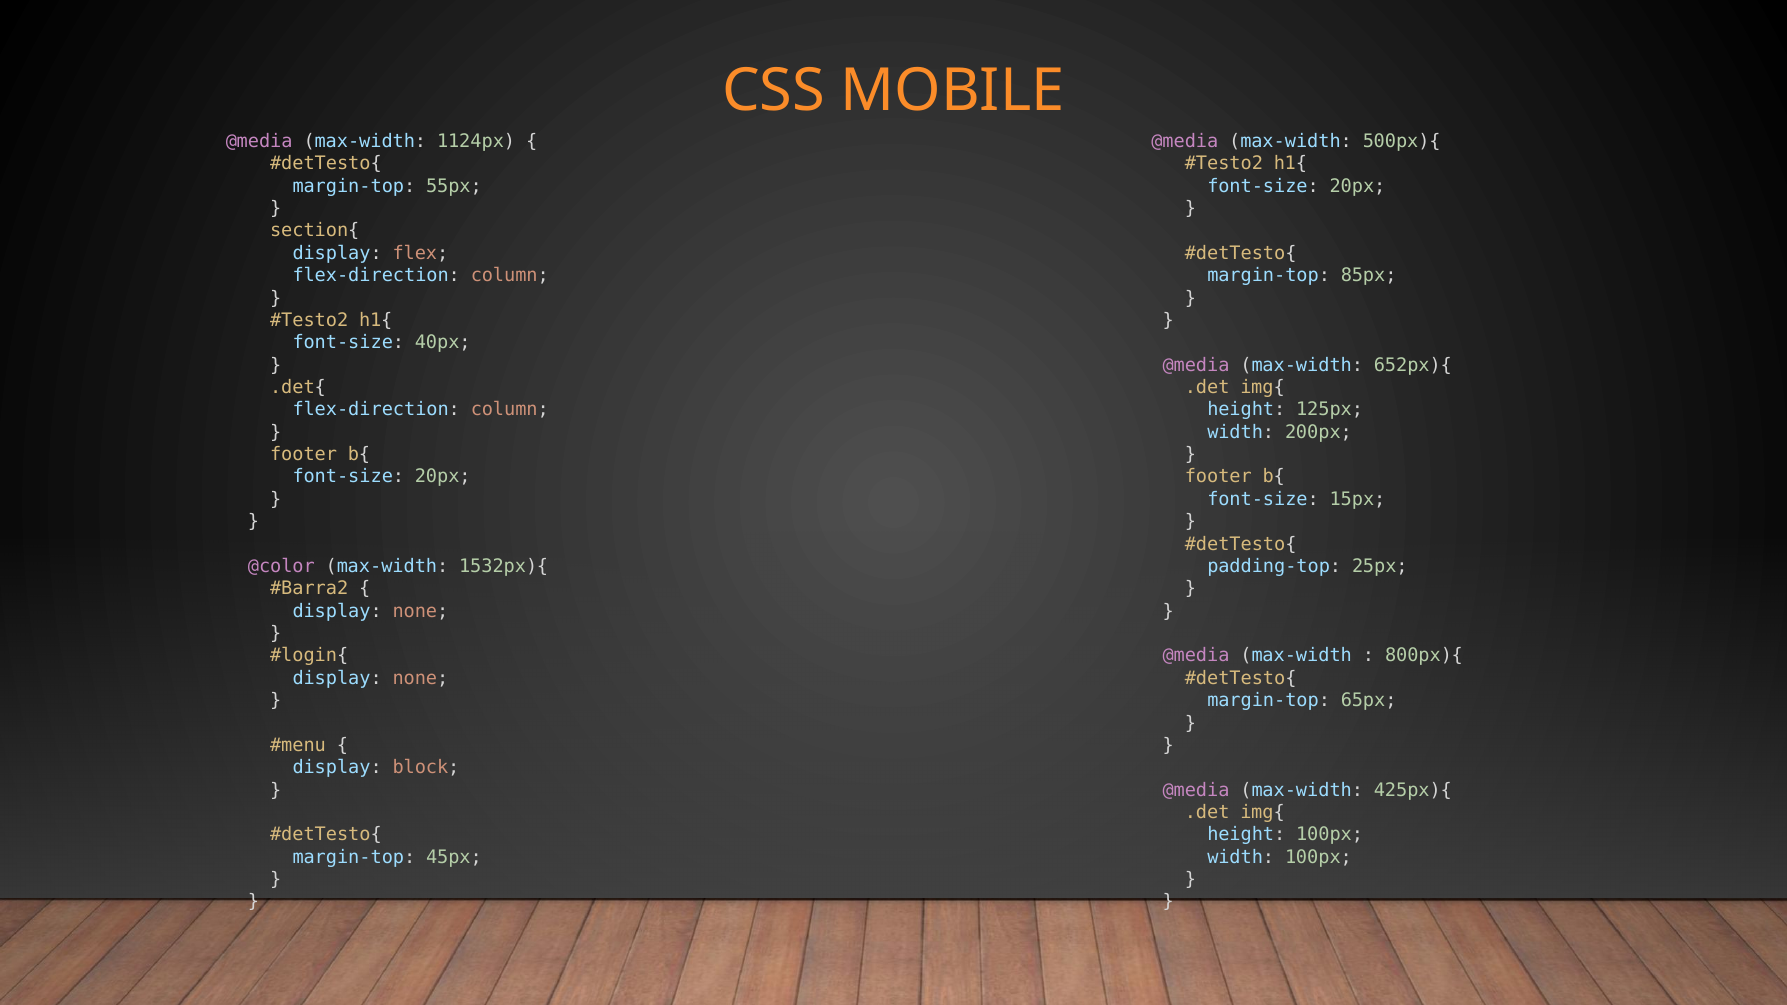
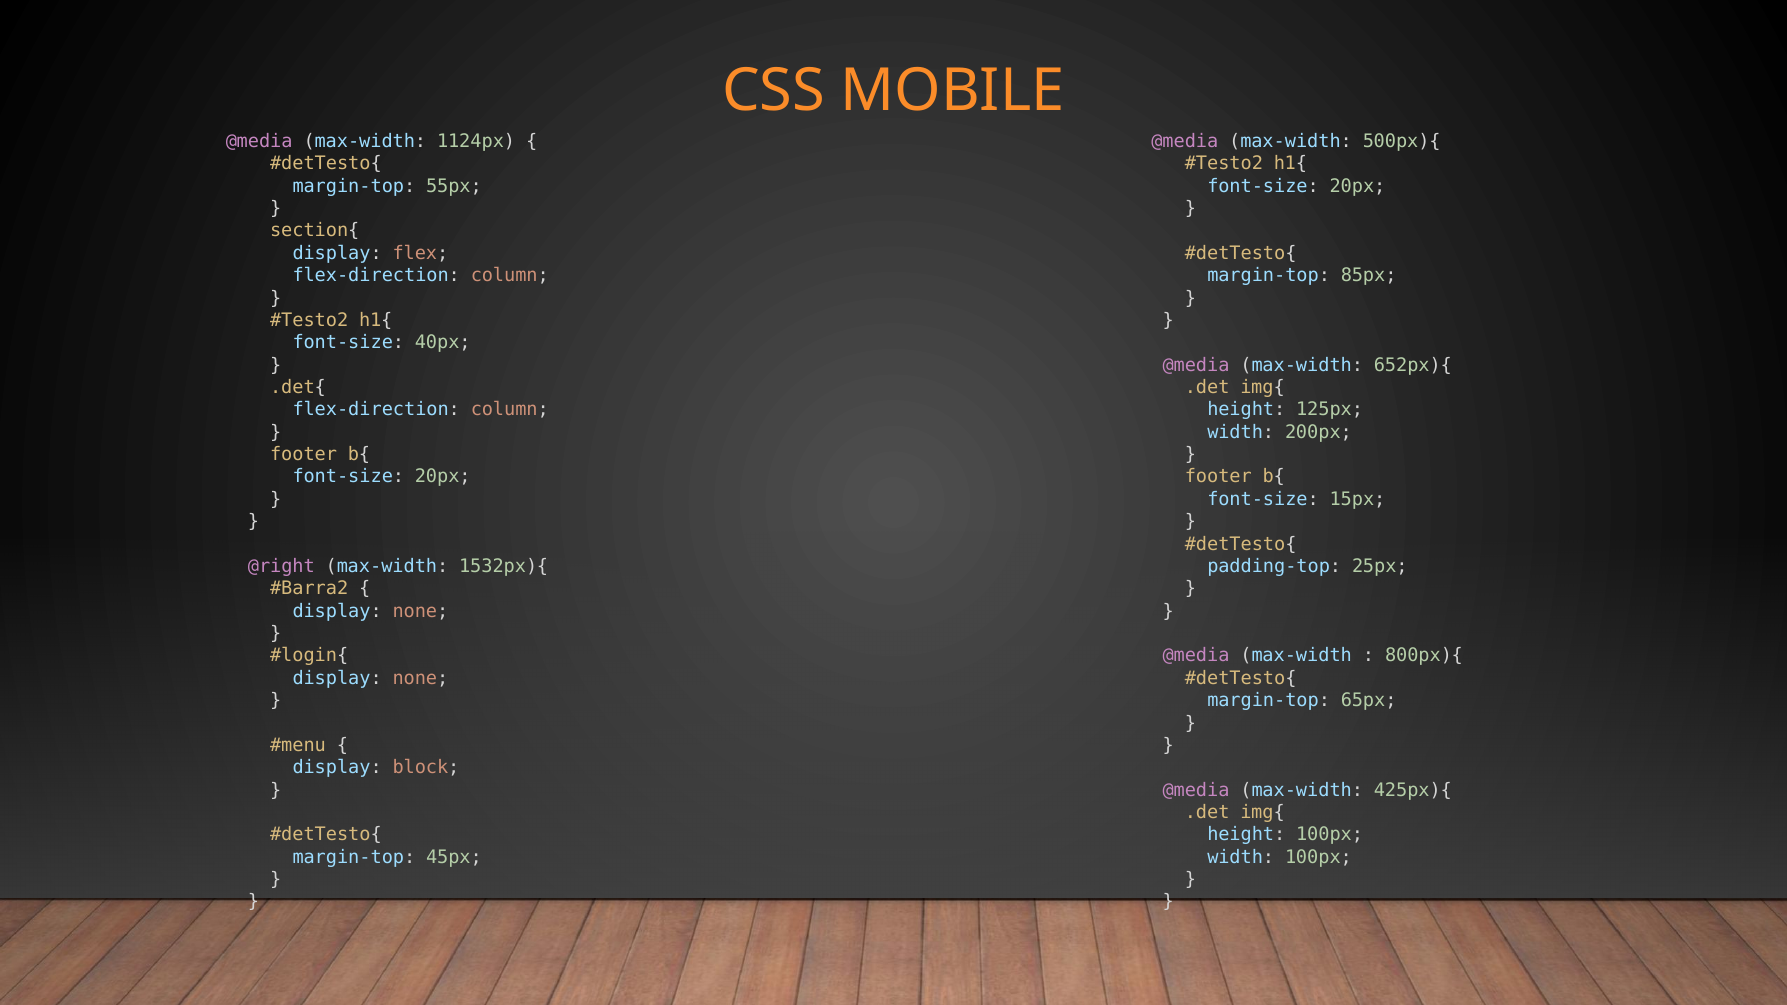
@color: @color -> @right
